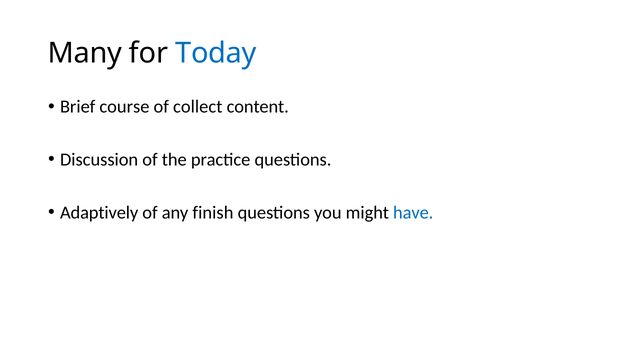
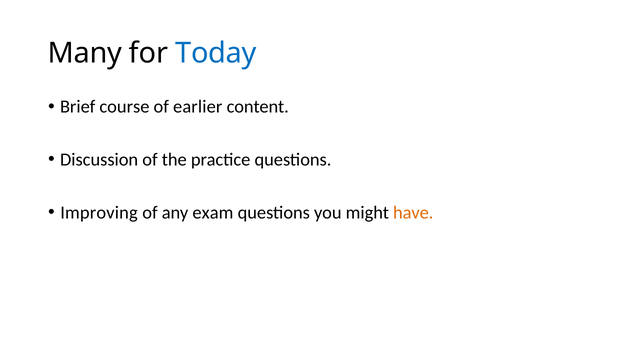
collect: collect -> earlier
Adaptively: Adaptively -> Improving
finish: finish -> exam
have colour: blue -> orange
